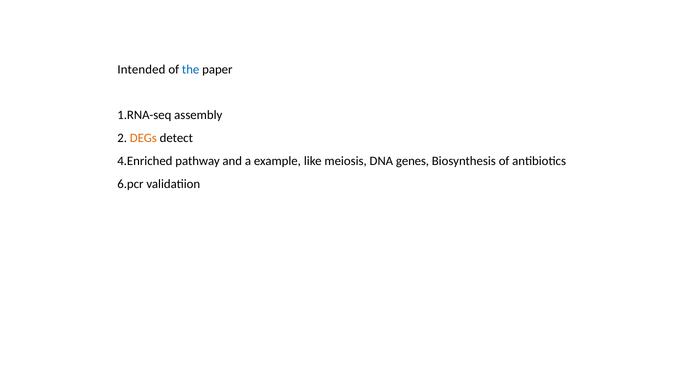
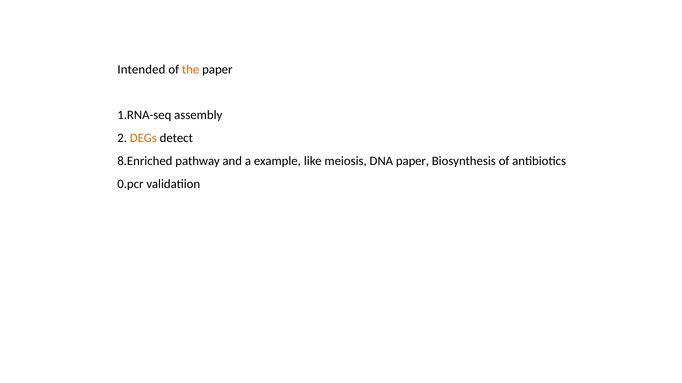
the colour: blue -> orange
4.Enriched: 4.Enriched -> 8.Enriched
DNA genes: genes -> paper
6.pcr: 6.pcr -> 0.pcr
